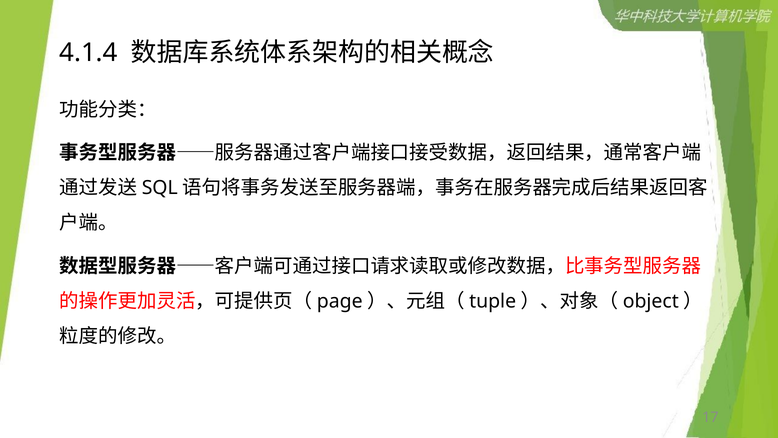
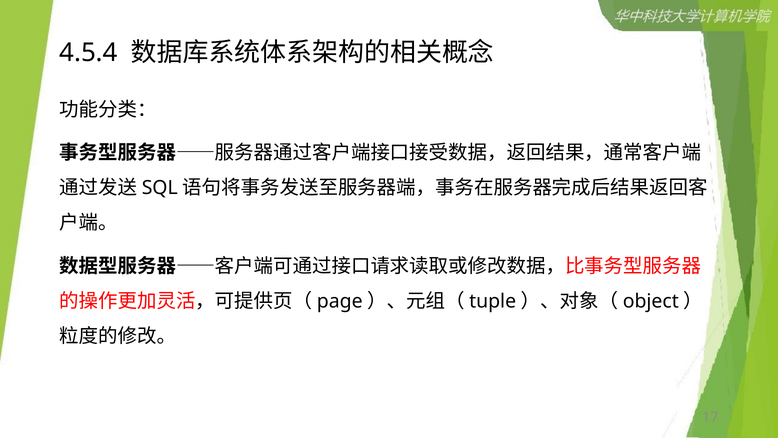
4.1.4: 4.1.4 -> 4.5.4
